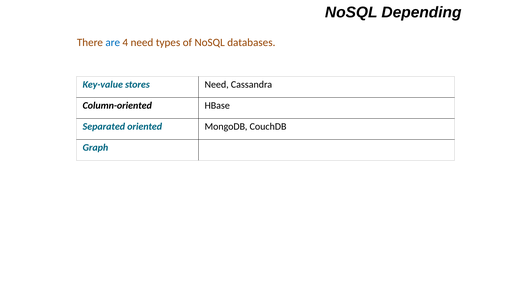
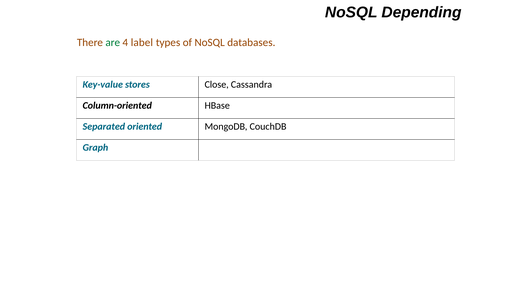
are colour: blue -> green
4 need: need -> label
stores Need: Need -> Close
